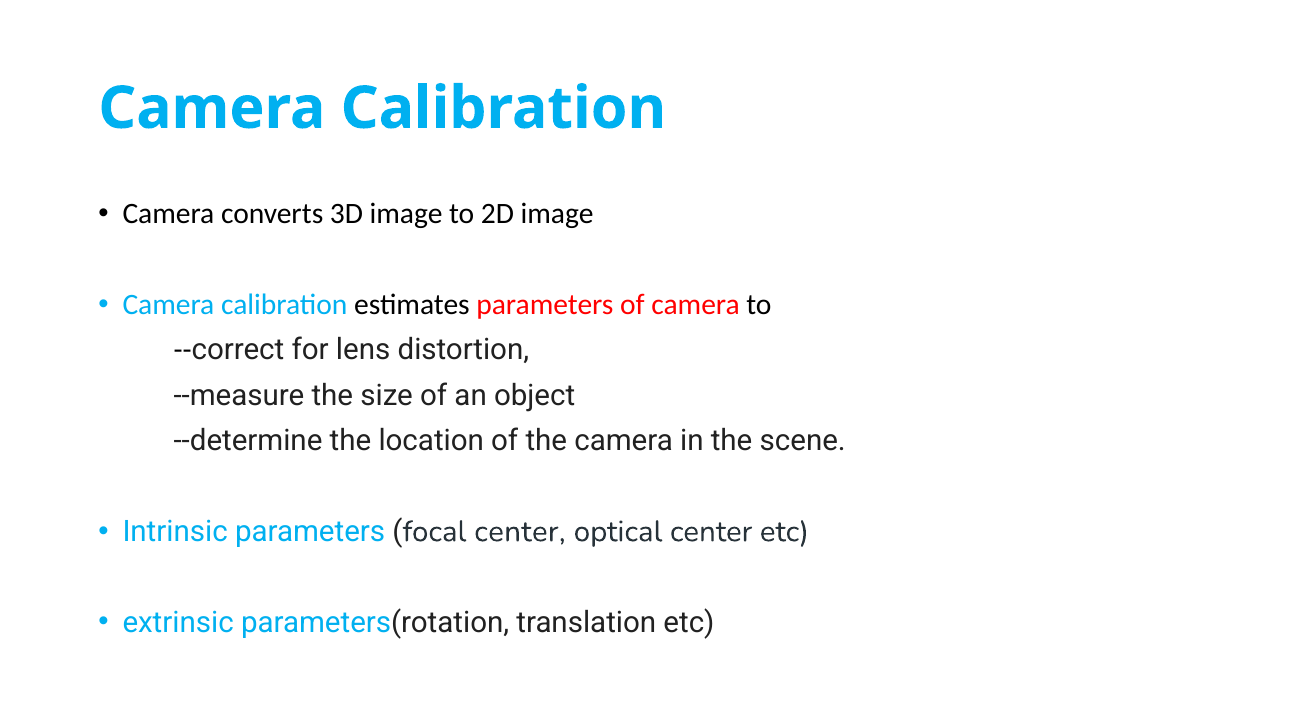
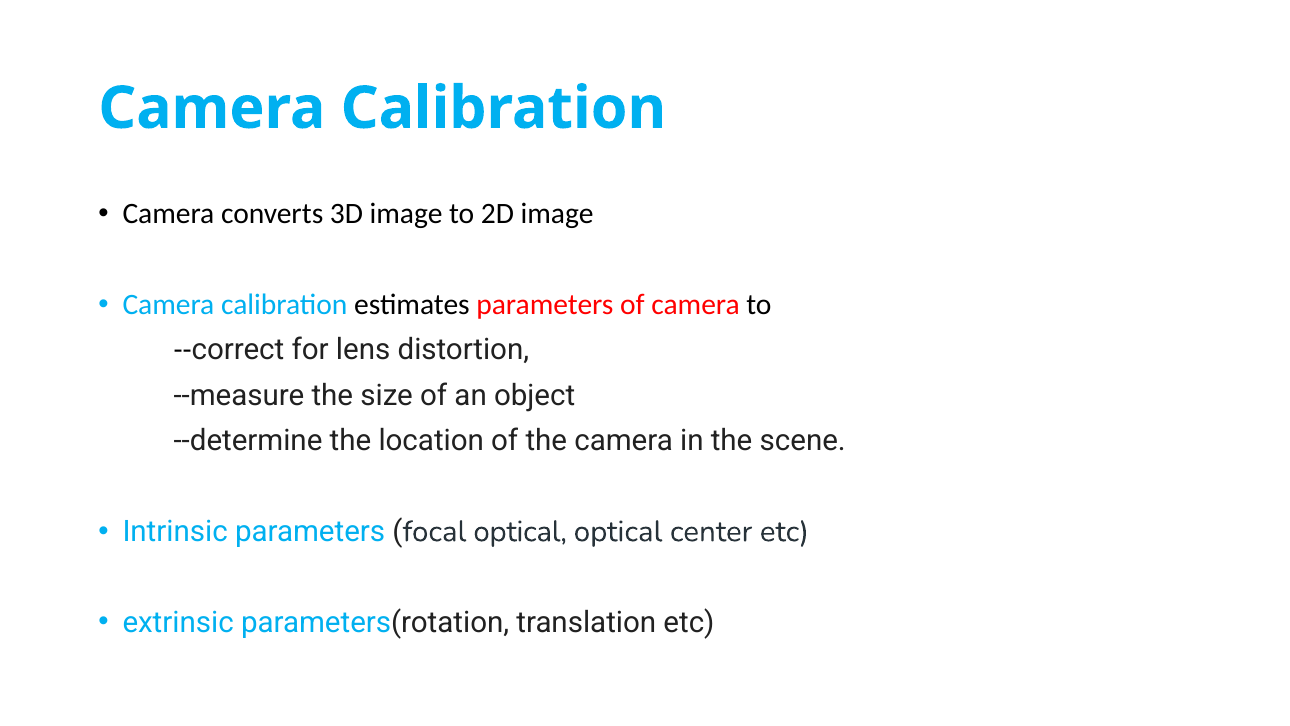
focal center: center -> optical
